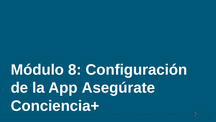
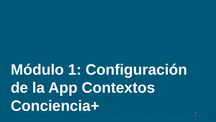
8: 8 -> 1
Asegúrate: Asegúrate -> Contextos
